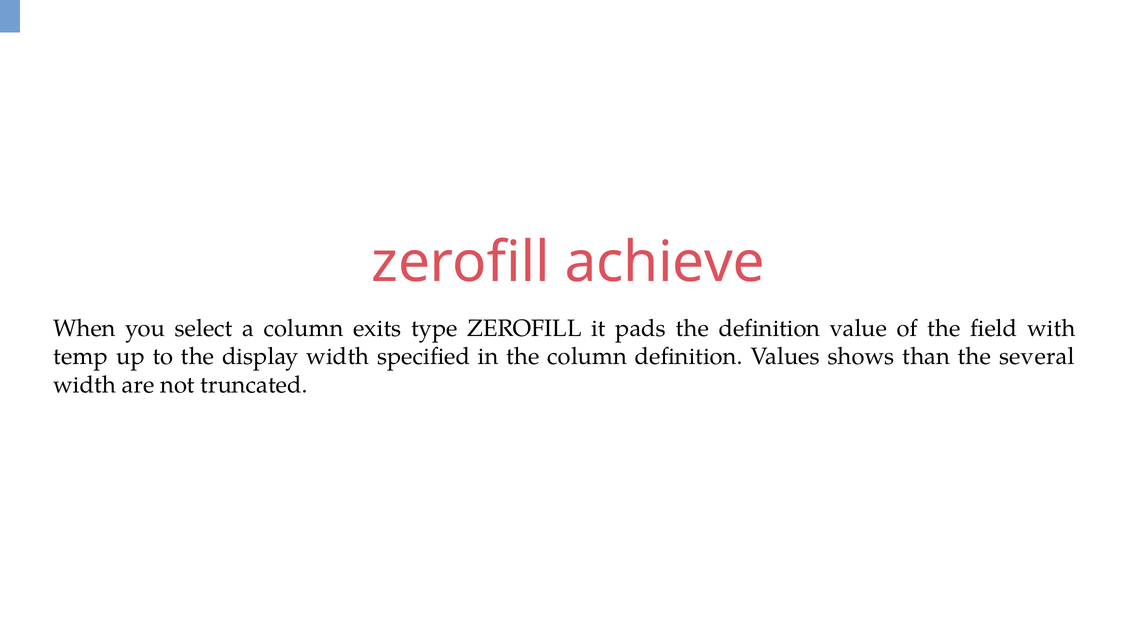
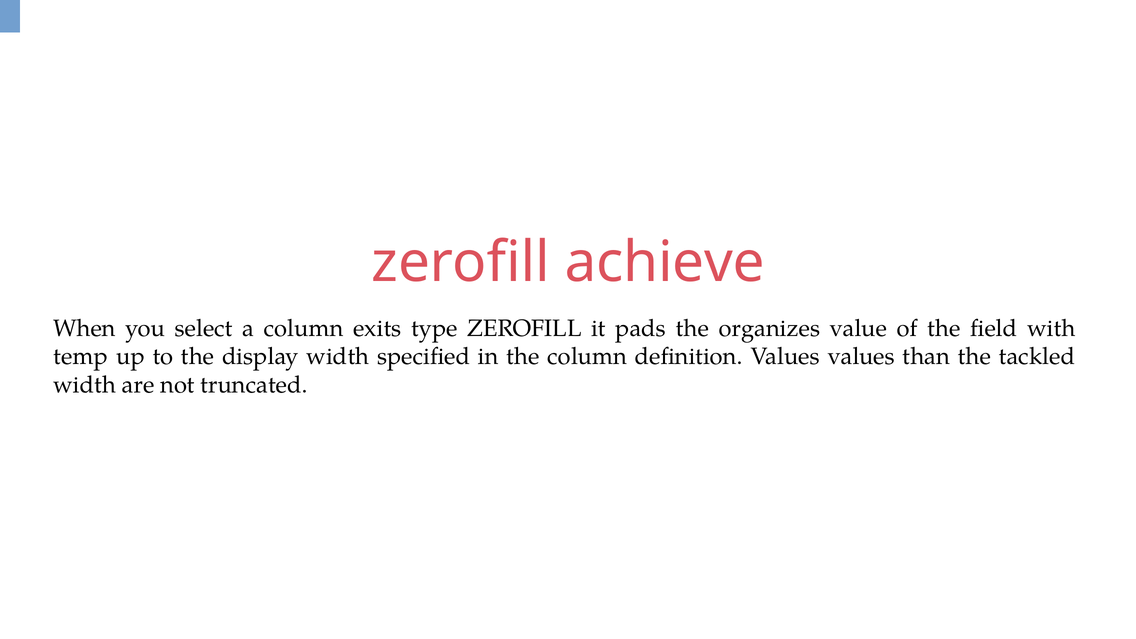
the definition: definition -> organizes
Values shows: shows -> values
several: several -> tackled
